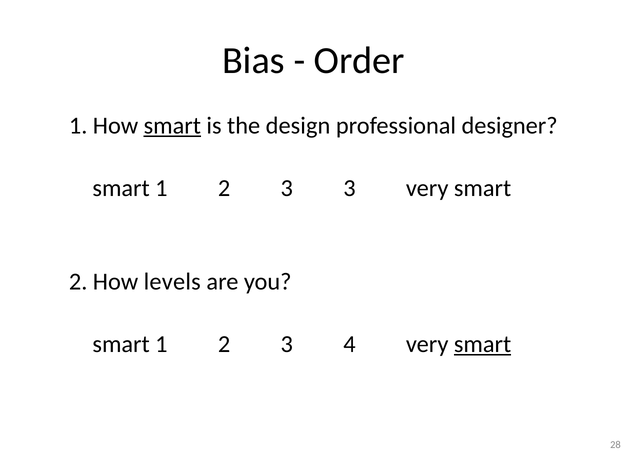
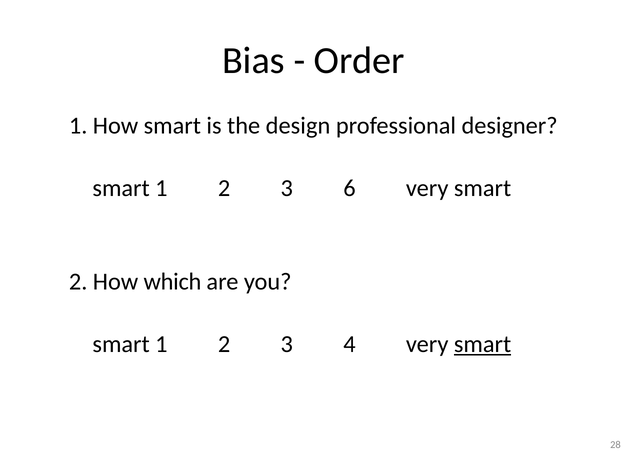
smart at (172, 126) underline: present -> none
3 3: 3 -> 6
levels: levels -> which
